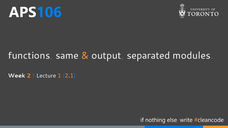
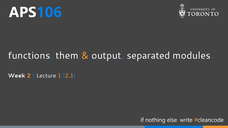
same: same -> them
